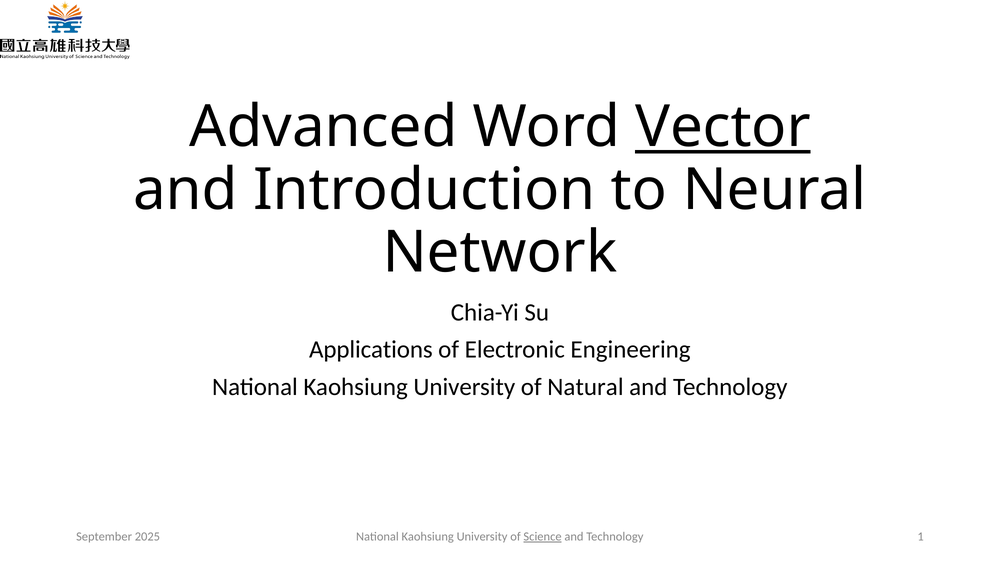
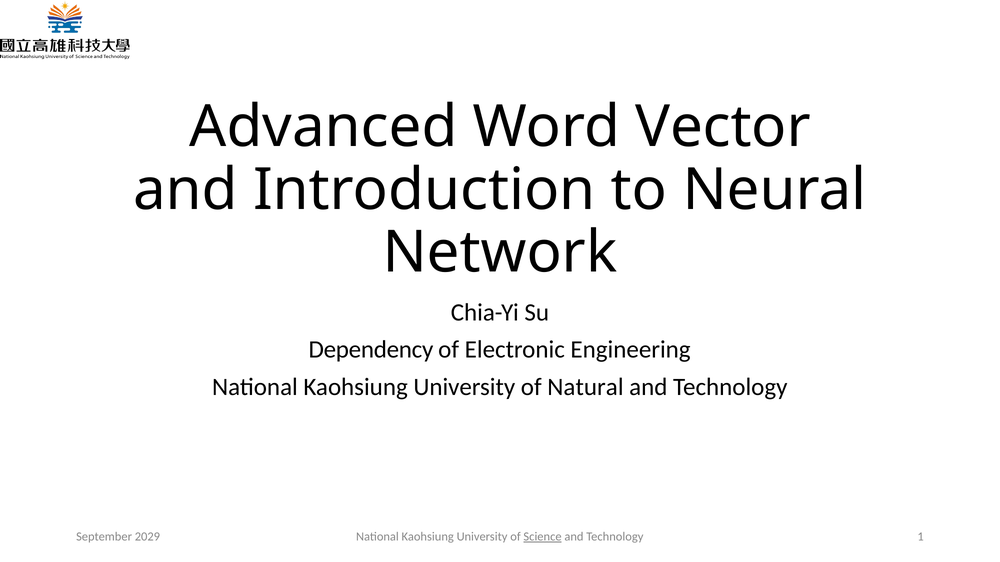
Vector underline: present -> none
Applications: Applications -> Dependency
2025: 2025 -> 2029
